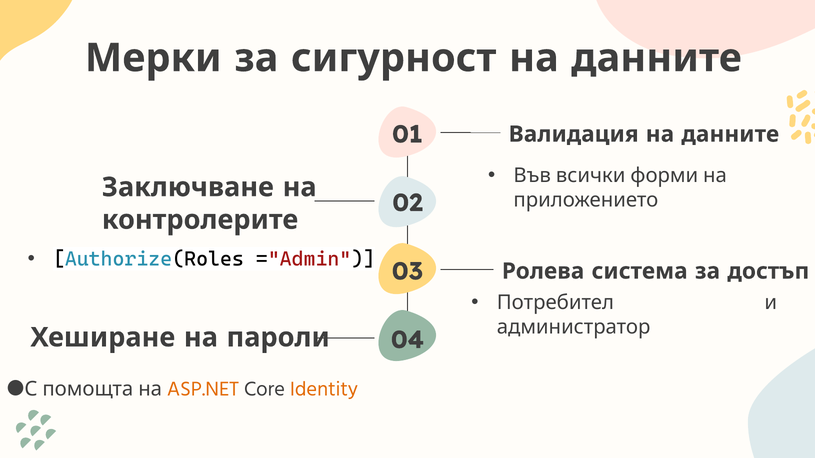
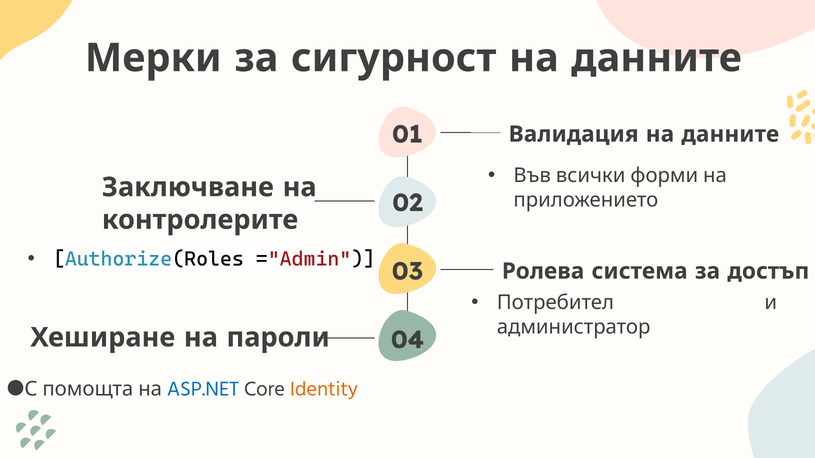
ASP.NET colour: orange -> blue
